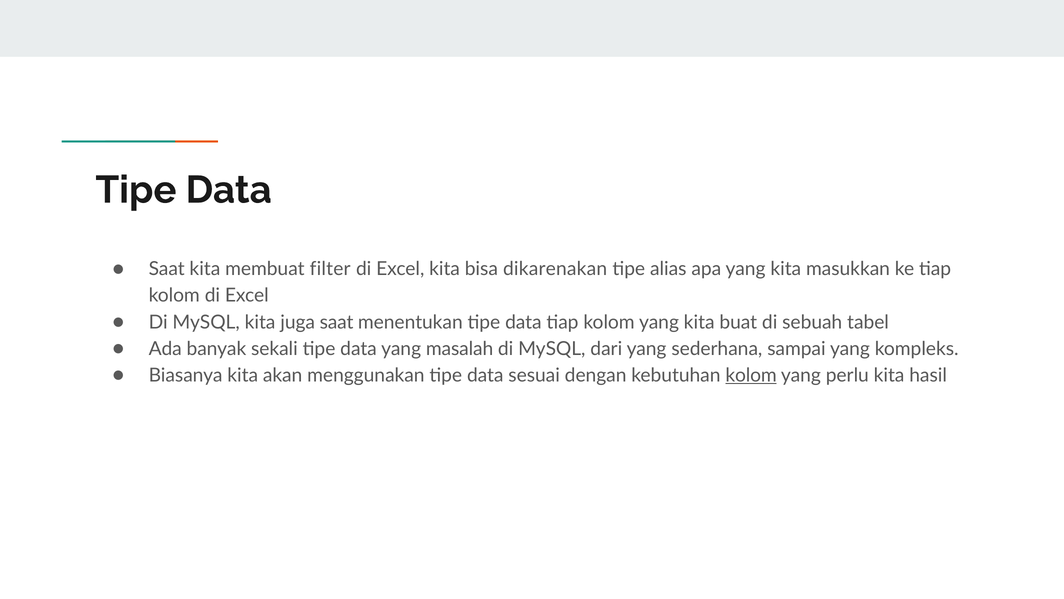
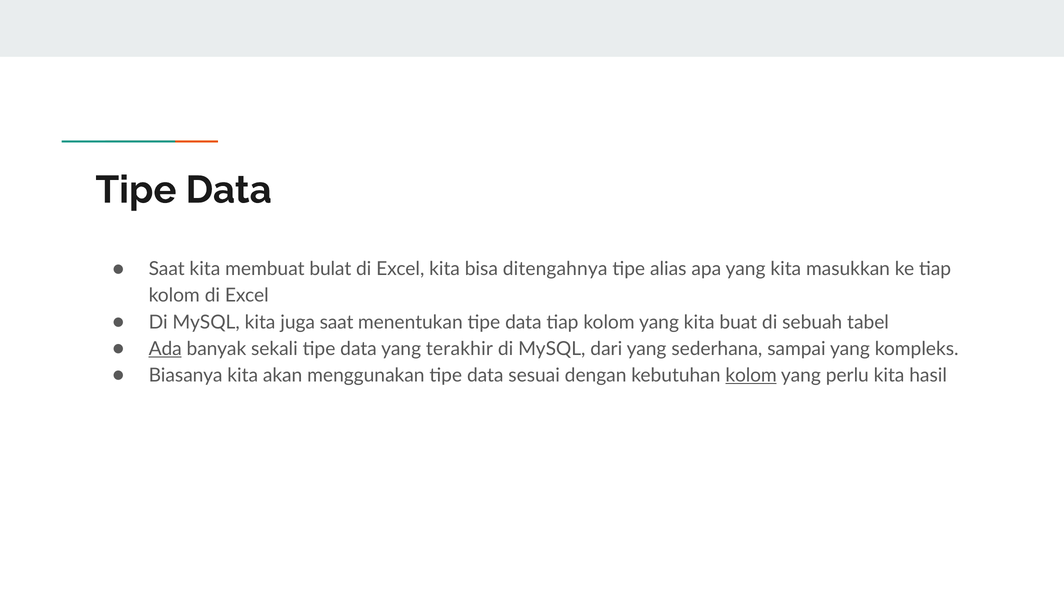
filter: filter -> bulat
dikarenakan: dikarenakan -> ditengahnya
Ada underline: none -> present
masalah: masalah -> terakhir
